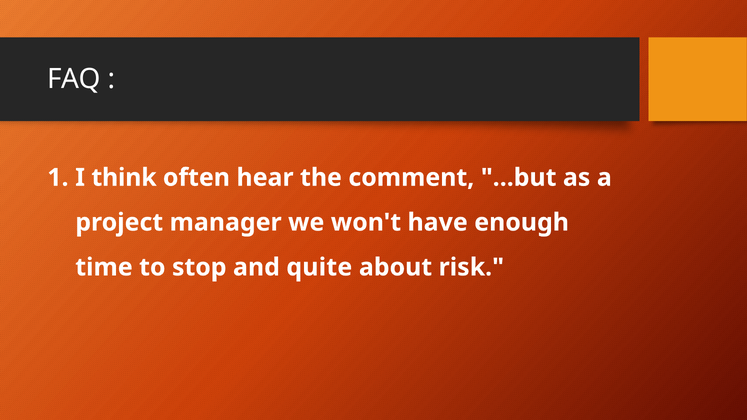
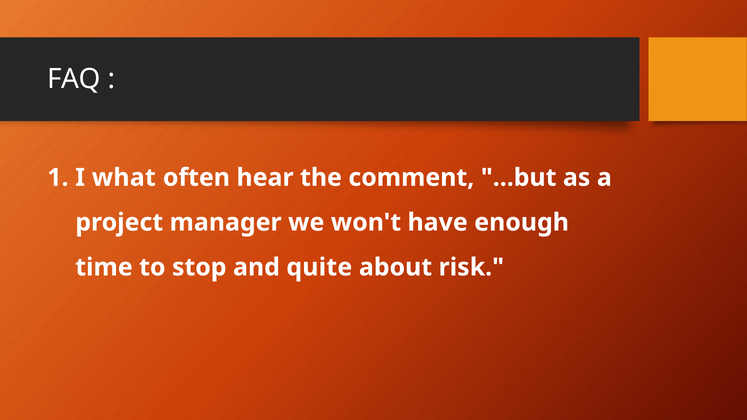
think: think -> what
